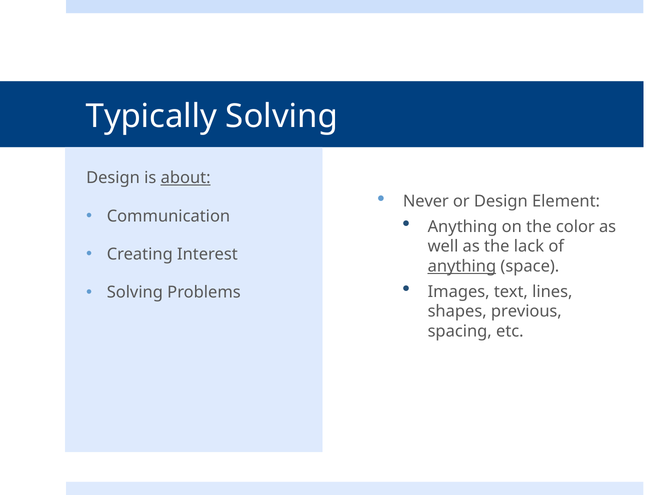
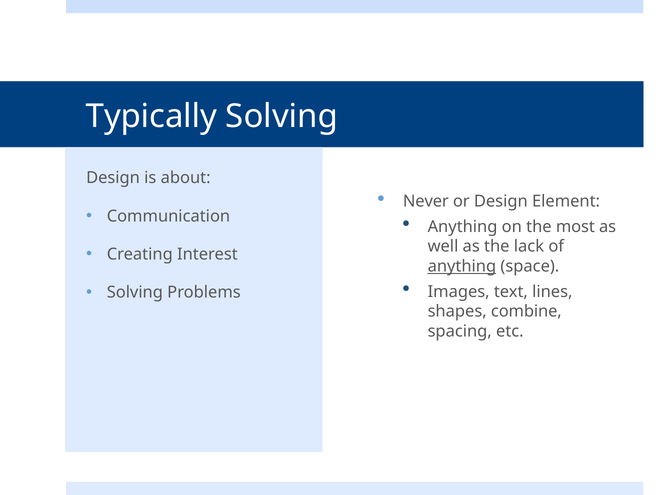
about underline: present -> none
color: color -> most
previous: previous -> combine
